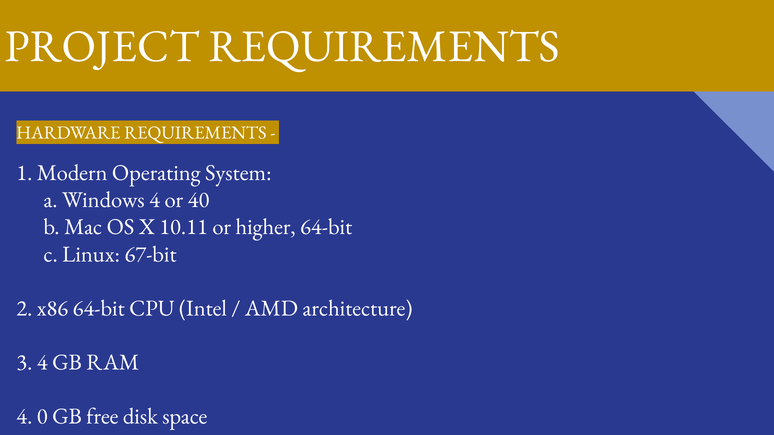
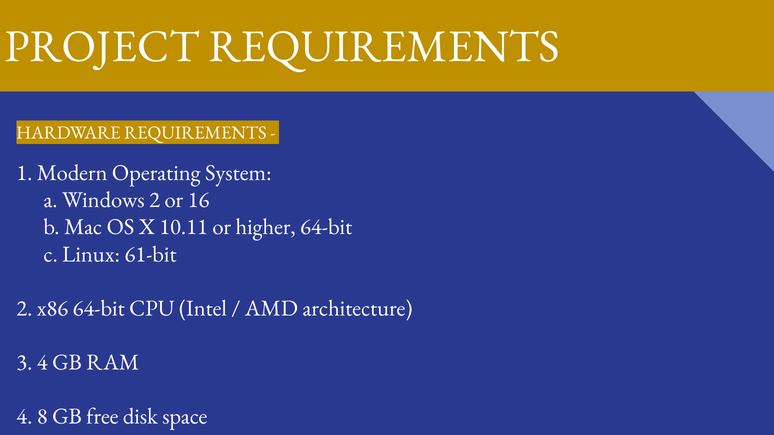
Windows 4: 4 -> 2
40: 40 -> 16
67-bit: 67-bit -> 61-bit
0: 0 -> 8
